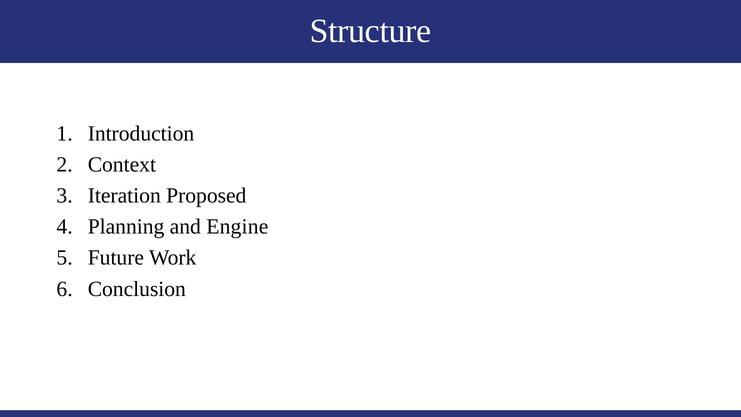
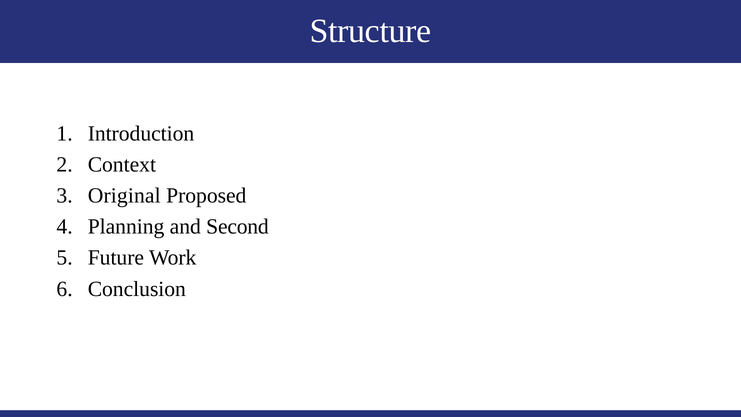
Iteration: Iteration -> Original
Engine: Engine -> Second
